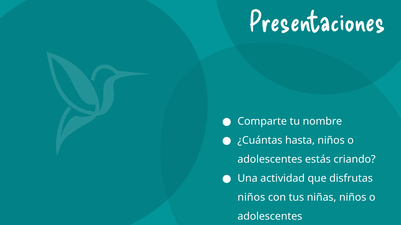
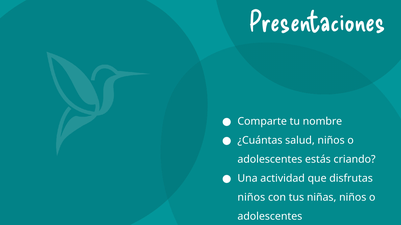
hasta: hasta -> salud
